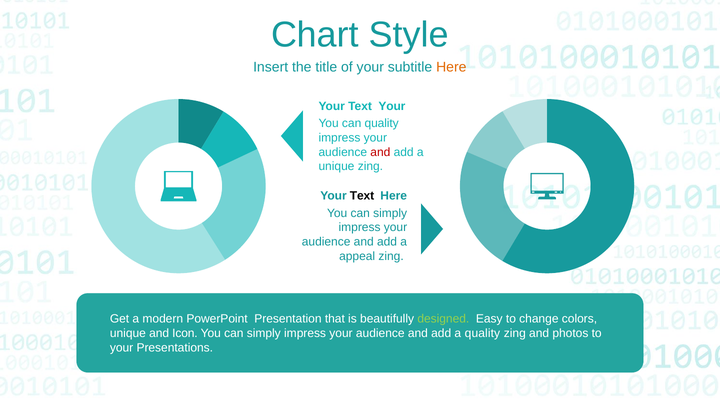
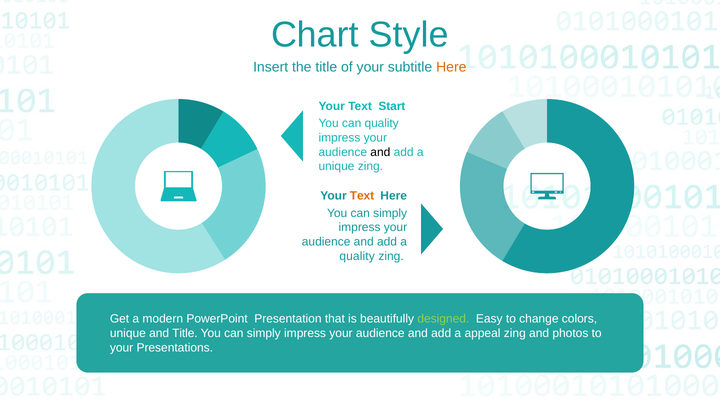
Text Your: Your -> Start
and at (380, 152) colour: red -> black
Text at (362, 196) colour: black -> orange
appeal at (357, 256): appeal -> quality
and Icon: Icon -> Title
a quality: quality -> appeal
